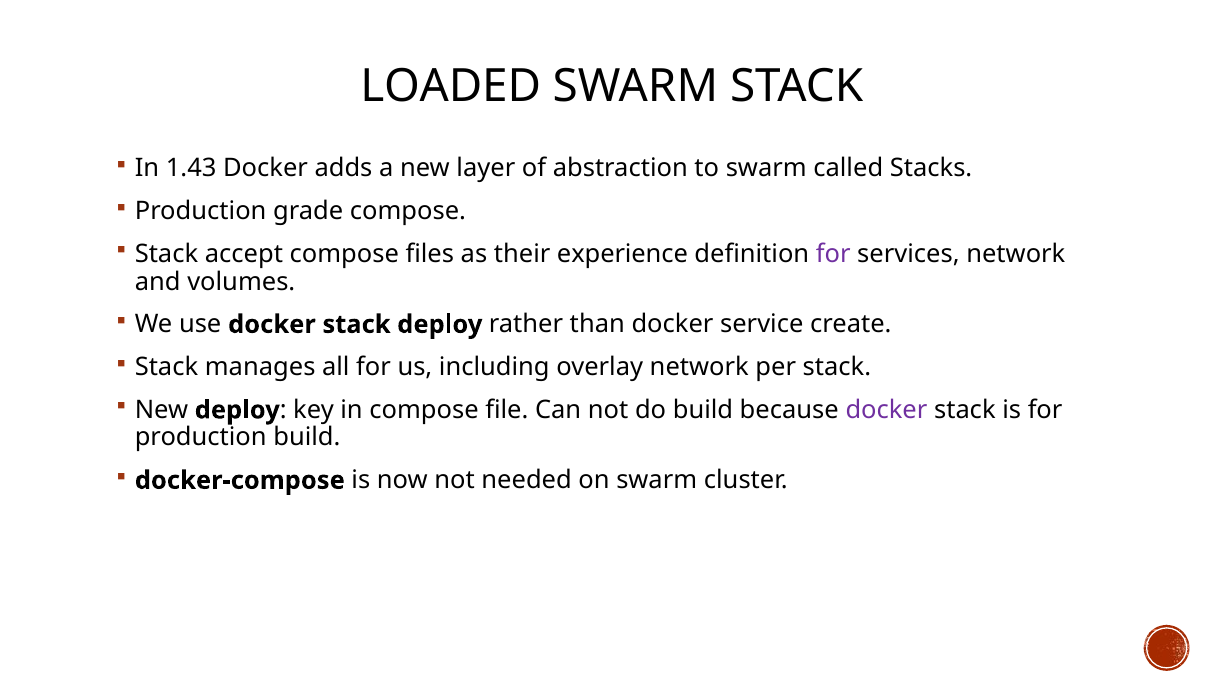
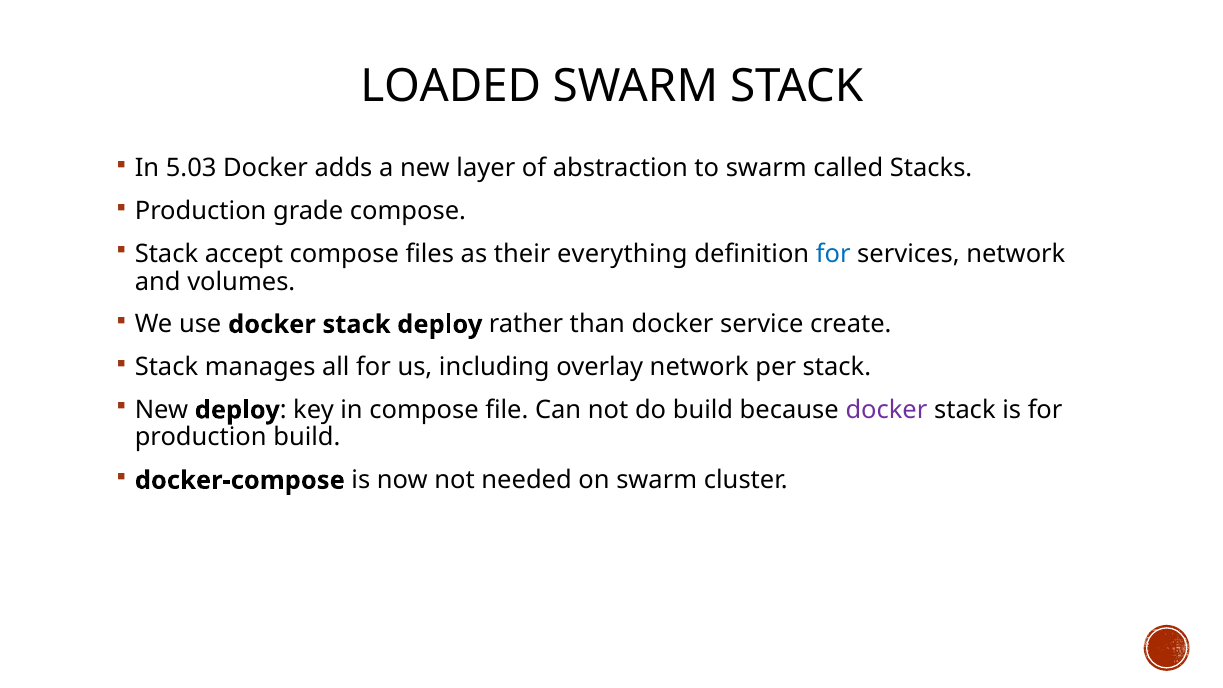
1.43: 1.43 -> 5.03
experience: experience -> everything
for at (833, 254) colour: purple -> blue
